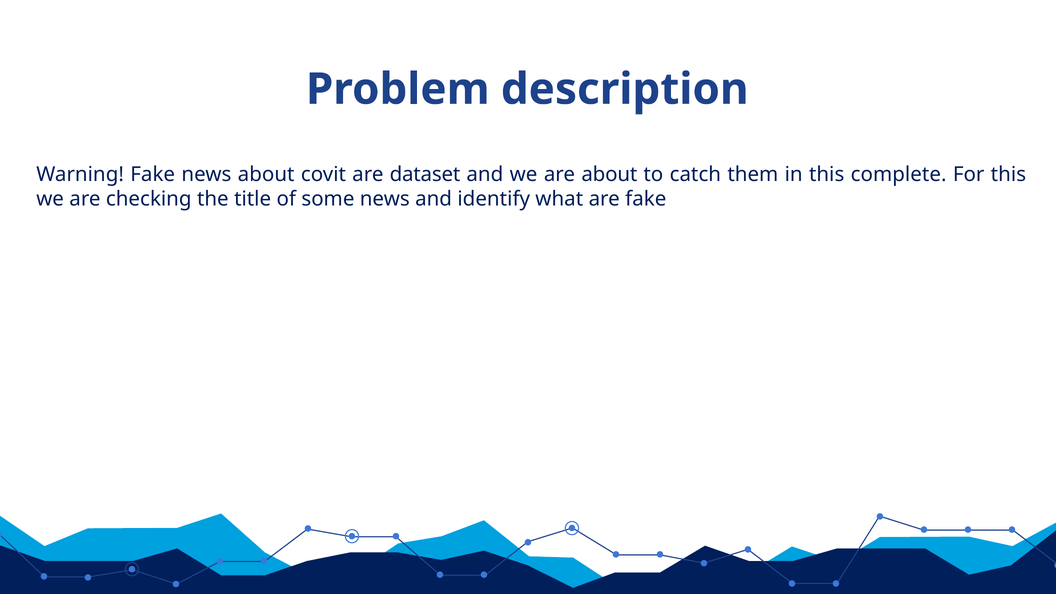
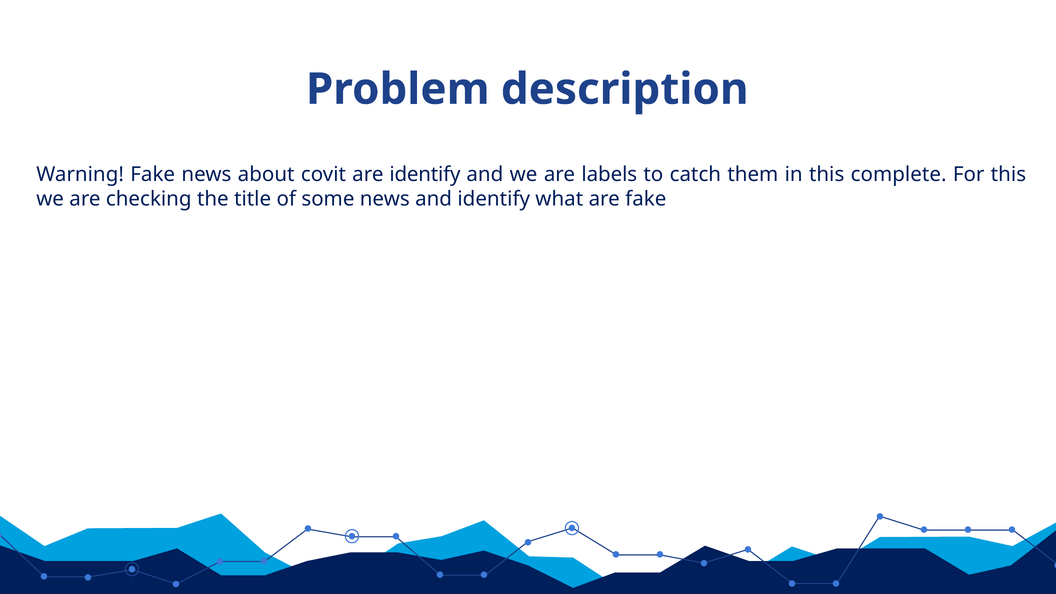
are dataset: dataset -> identify
are about: about -> labels
